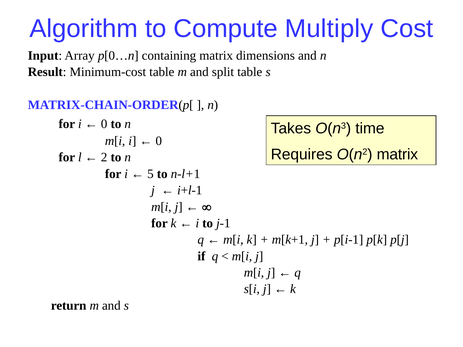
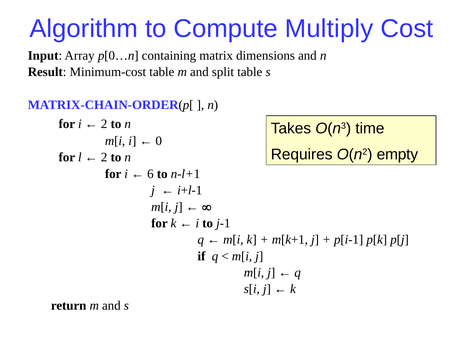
0 at (104, 124): 0 -> 2
O(n2 matrix: matrix -> empty
5: 5 -> 6
